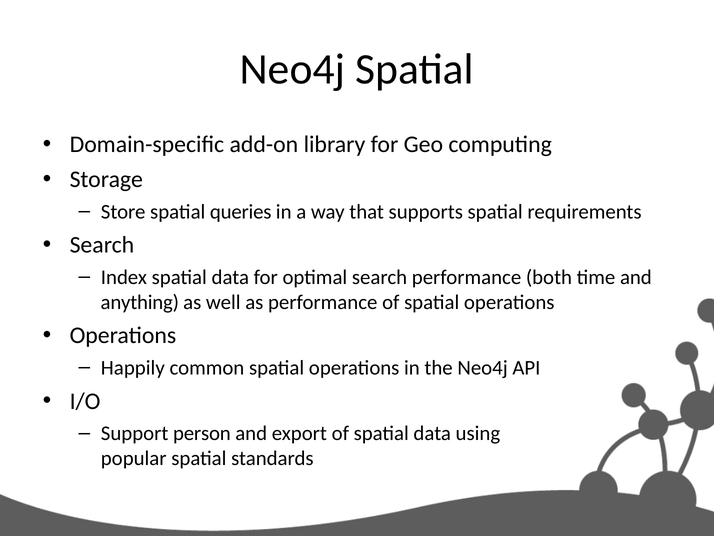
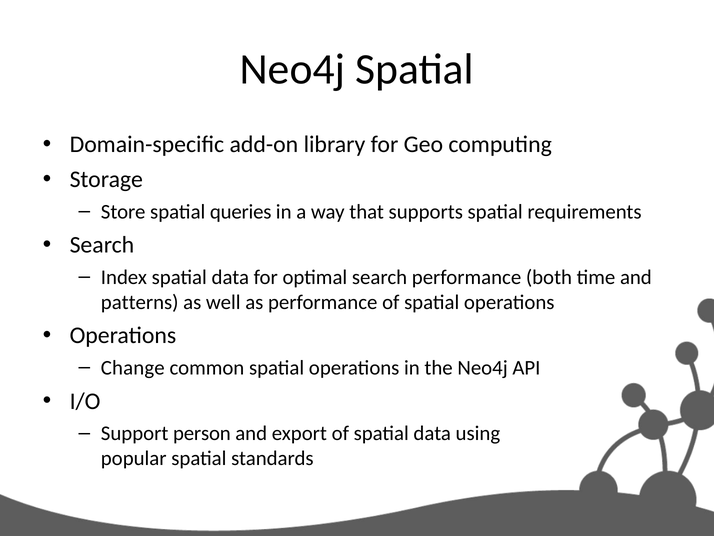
anything: anything -> patterns
Happily: Happily -> Change
